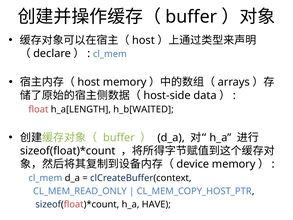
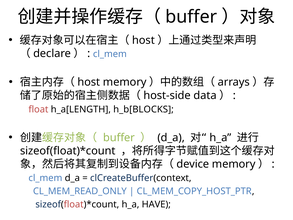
h_b[WAITED: h_b[WAITED -> h_b[BLOCKS
